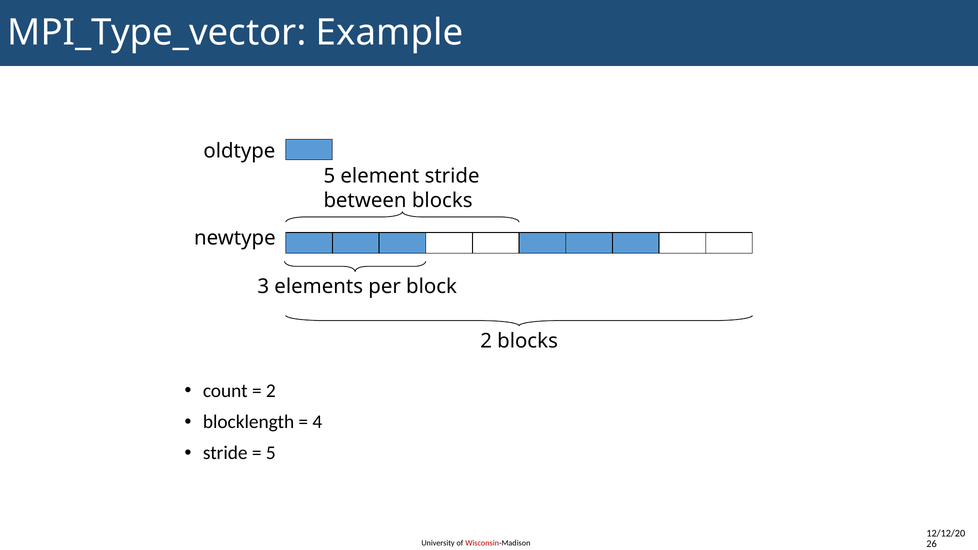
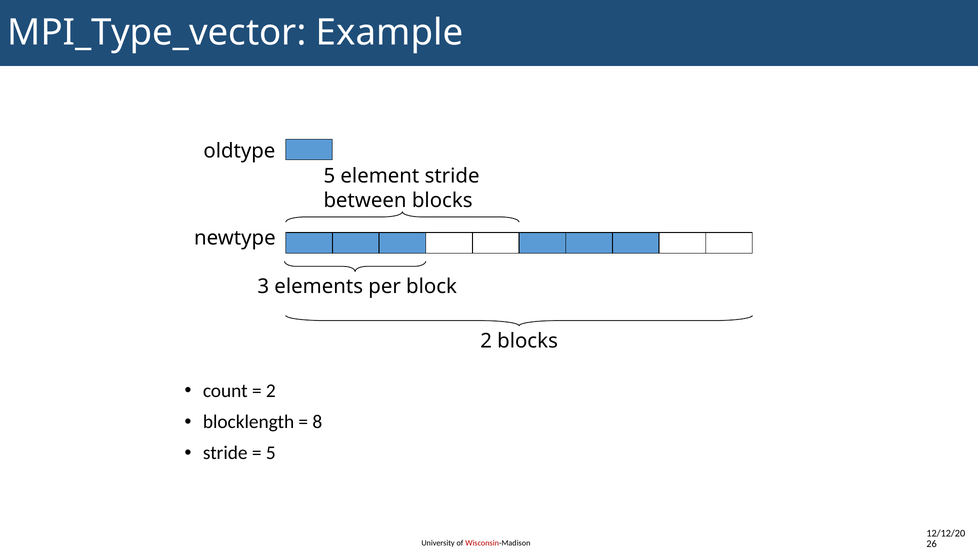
4: 4 -> 8
